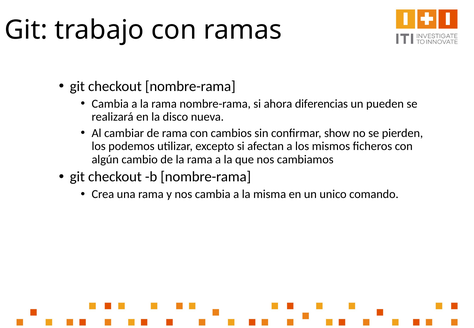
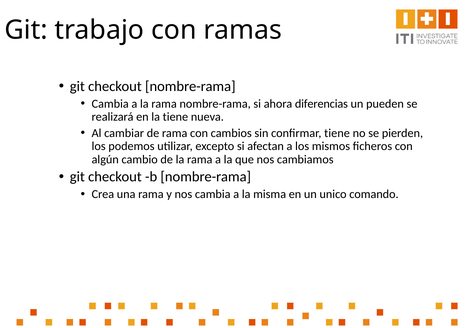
la disco: disco -> tiene
confirmar show: show -> tiene
